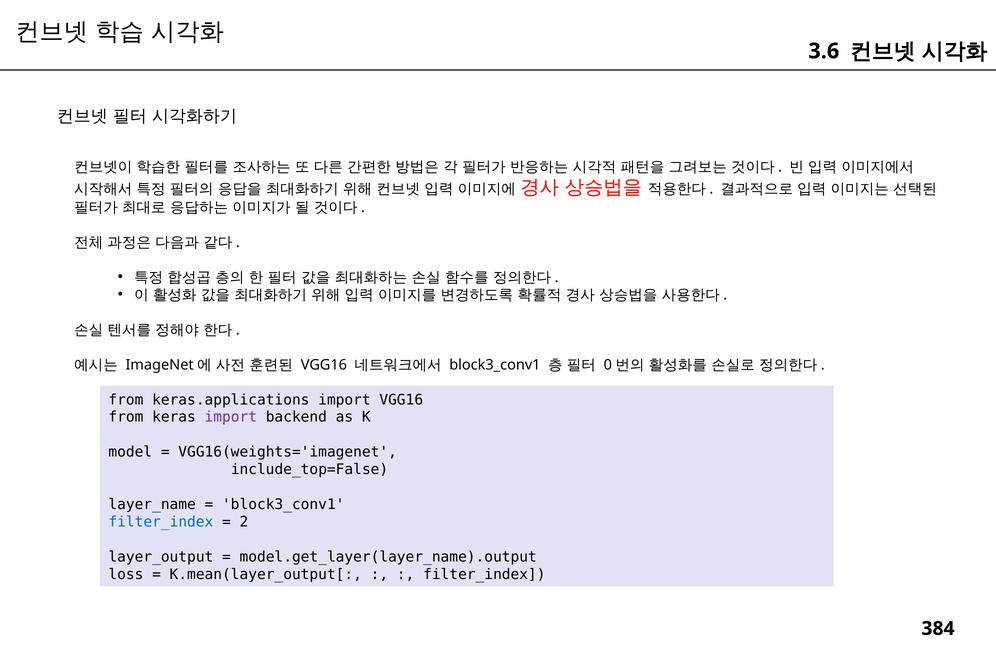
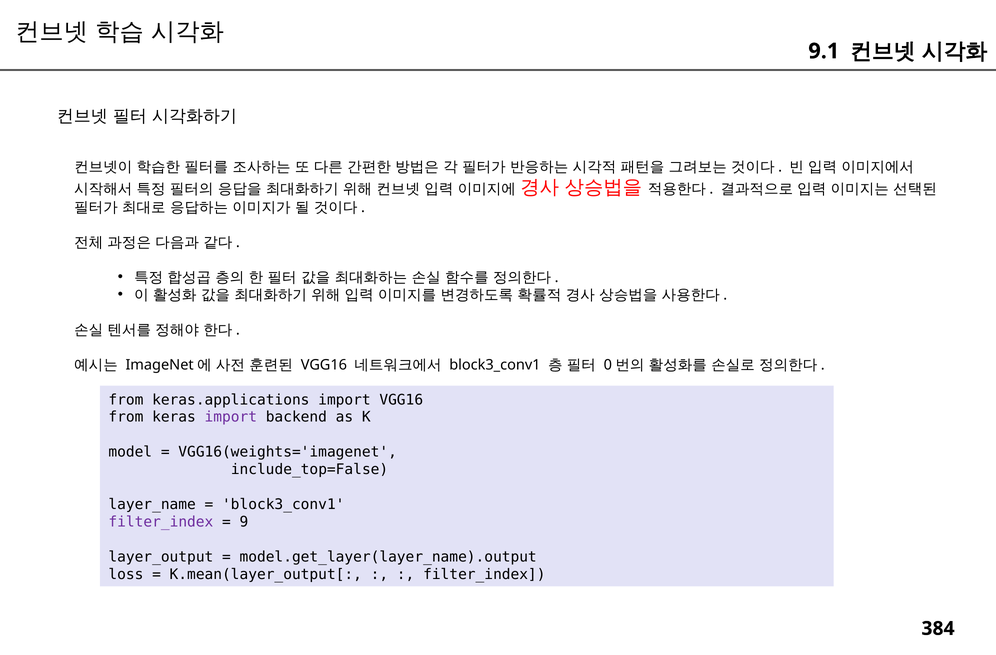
3.6: 3.6 -> 9.1
filter_index at (161, 521) colour: blue -> purple
2: 2 -> 9
